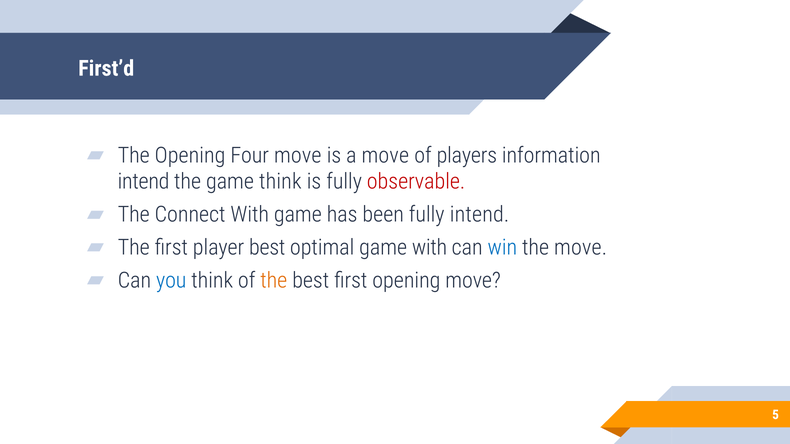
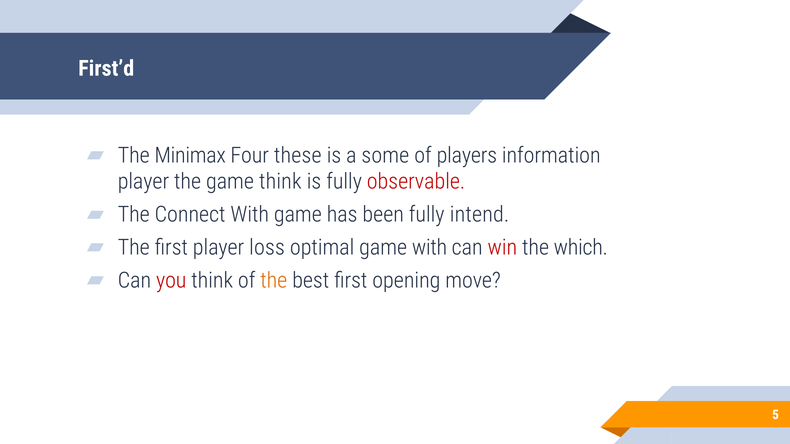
The Opening: Opening -> Minimax
Four move: move -> these
a move: move -> some
intend at (144, 182): intend -> player
player best: best -> loss
win colour: blue -> red
the move: move -> which
you colour: blue -> red
